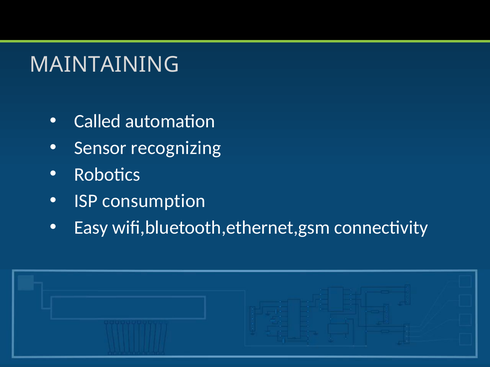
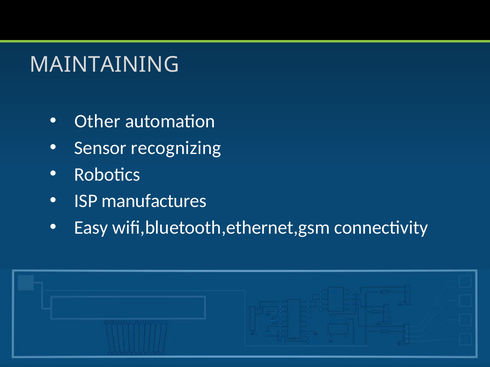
Called: Called -> Other
consumption: consumption -> manufactures
